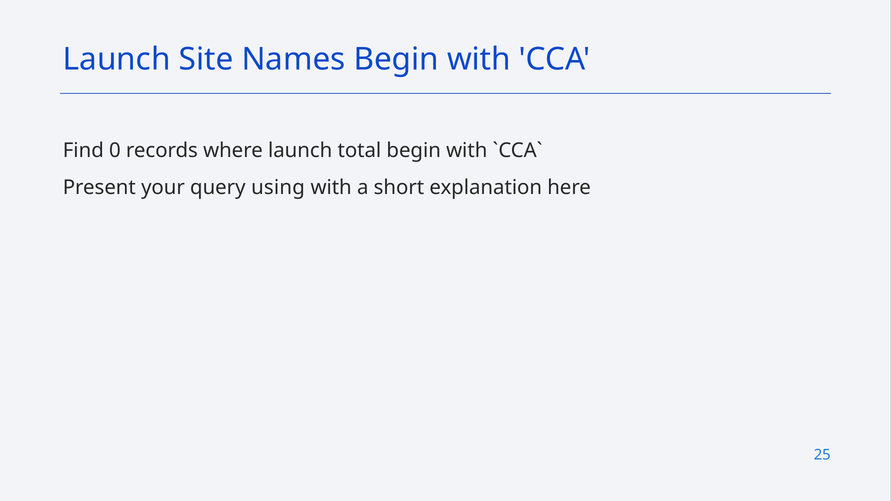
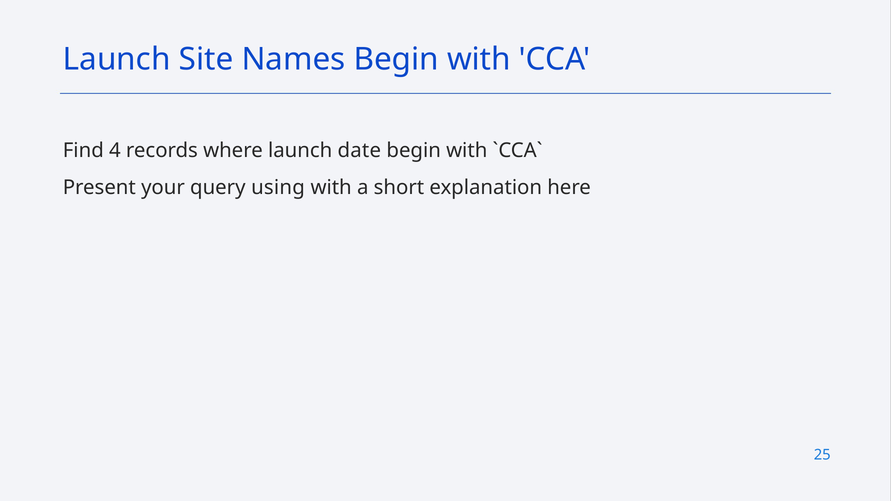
0: 0 -> 4
total: total -> date
